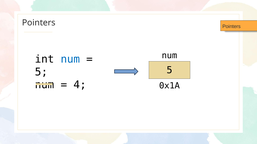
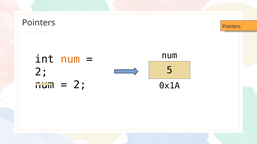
num at (70, 59) colour: blue -> orange
5 at (41, 72): 5 -> 2
4 at (80, 85): 4 -> 2
